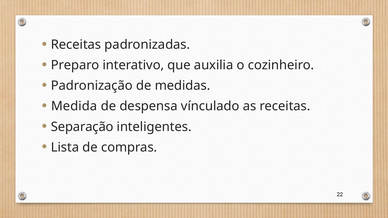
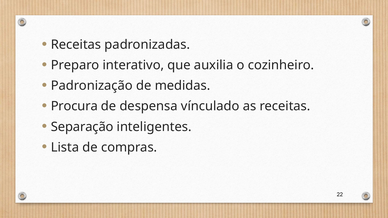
Medida: Medida -> Procura
